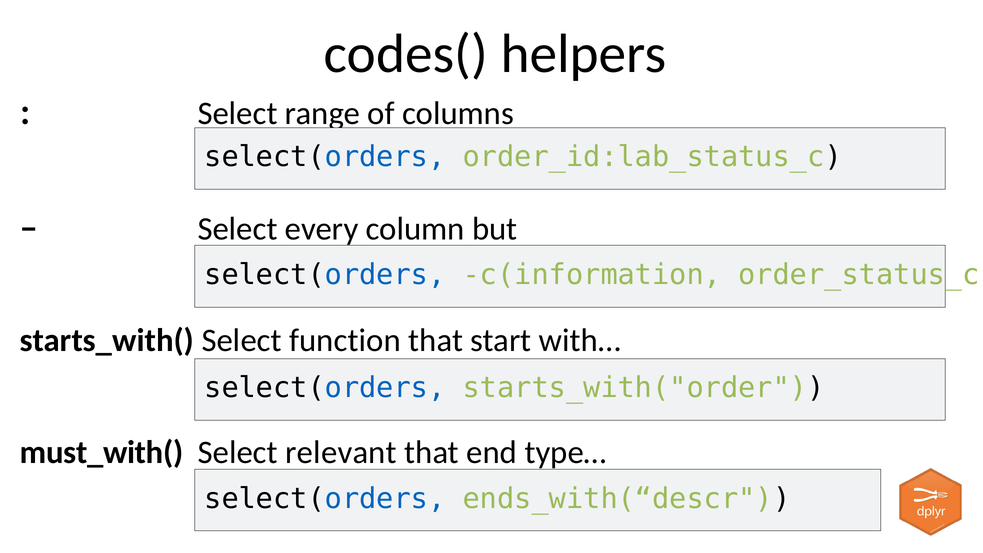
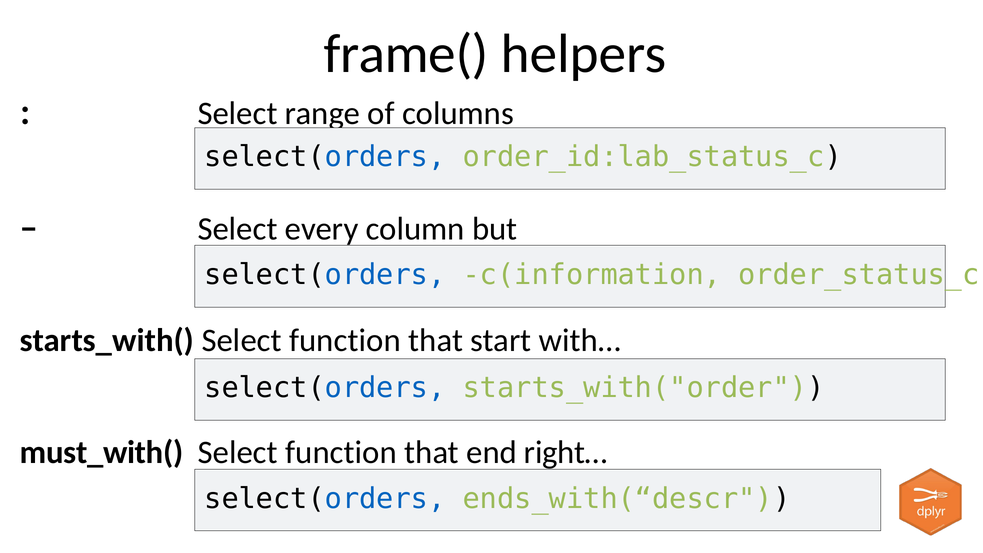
codes(: codes( -> frame(
relevant at (341, 452): relevant -> function
type…: type… -> right…
